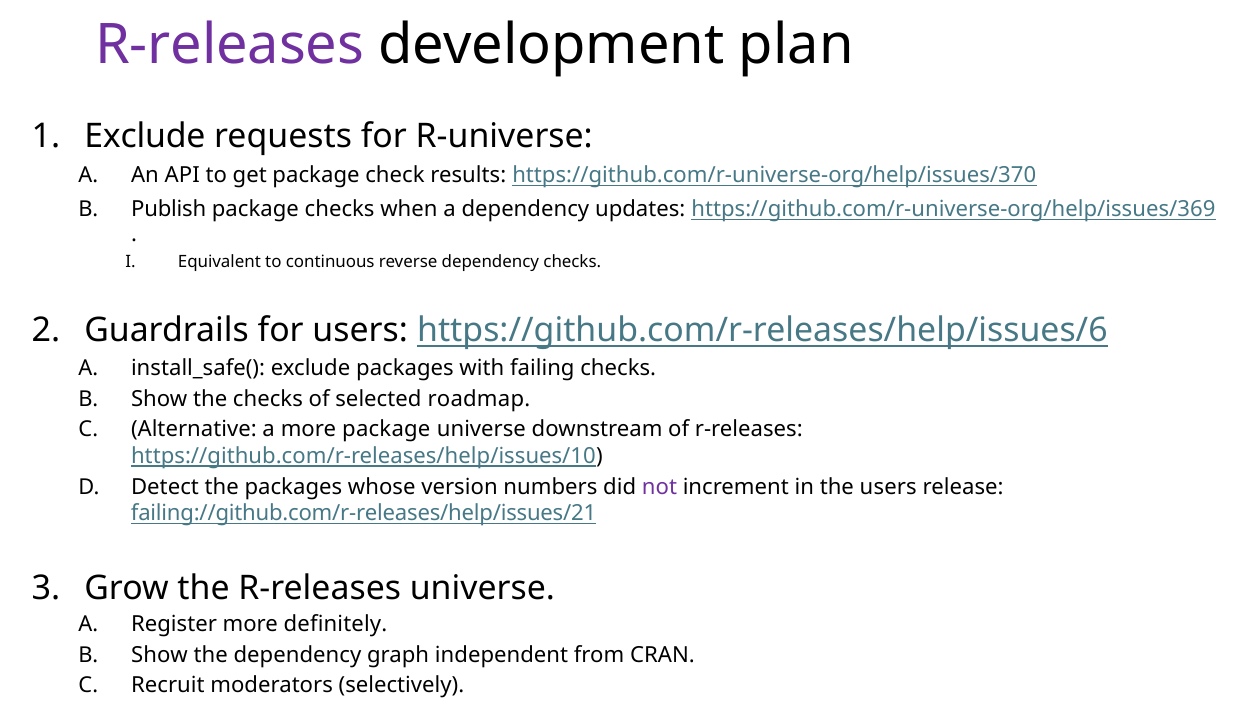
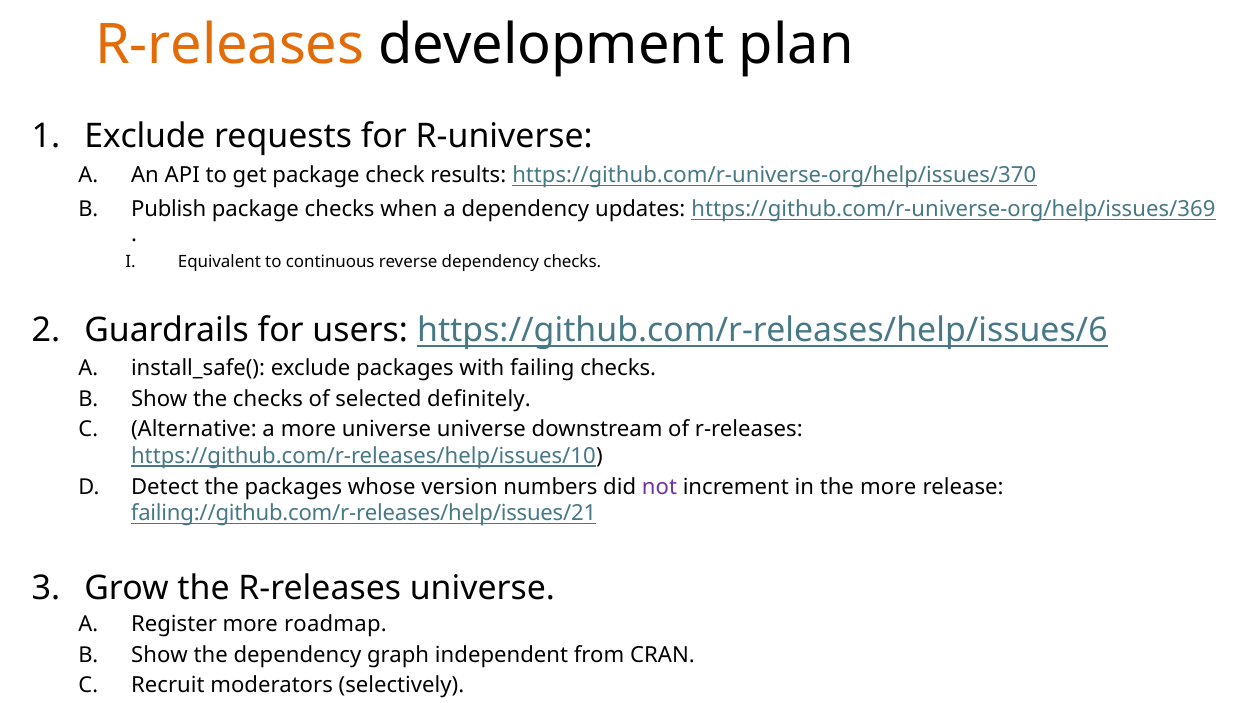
R-releases at (230, 45) colour: purple -> orange
roadmap: roadmap -> definitely
more package: package -> universe
the users: users -> more
definitely: definitely -> roadmap
